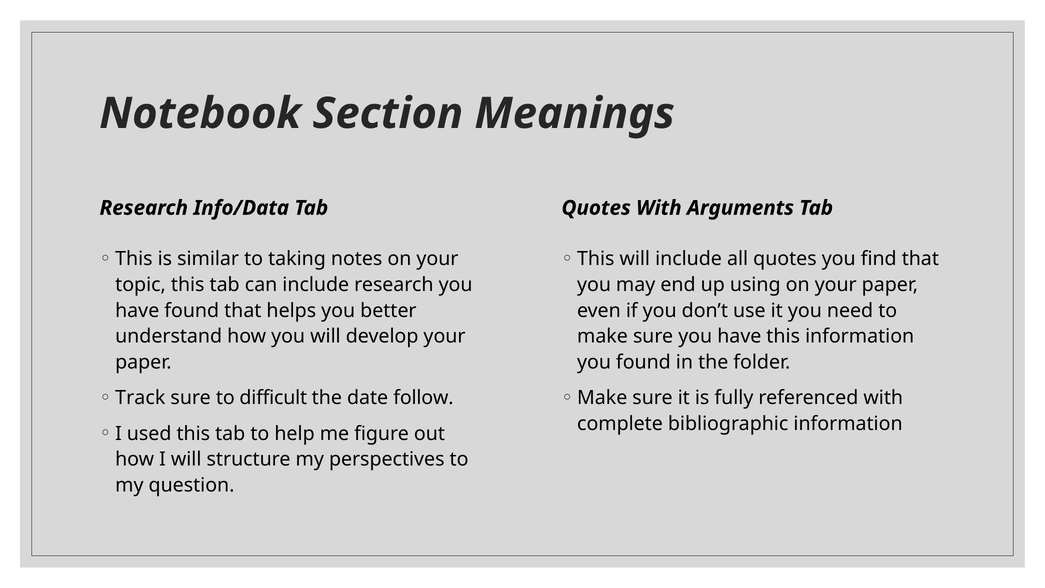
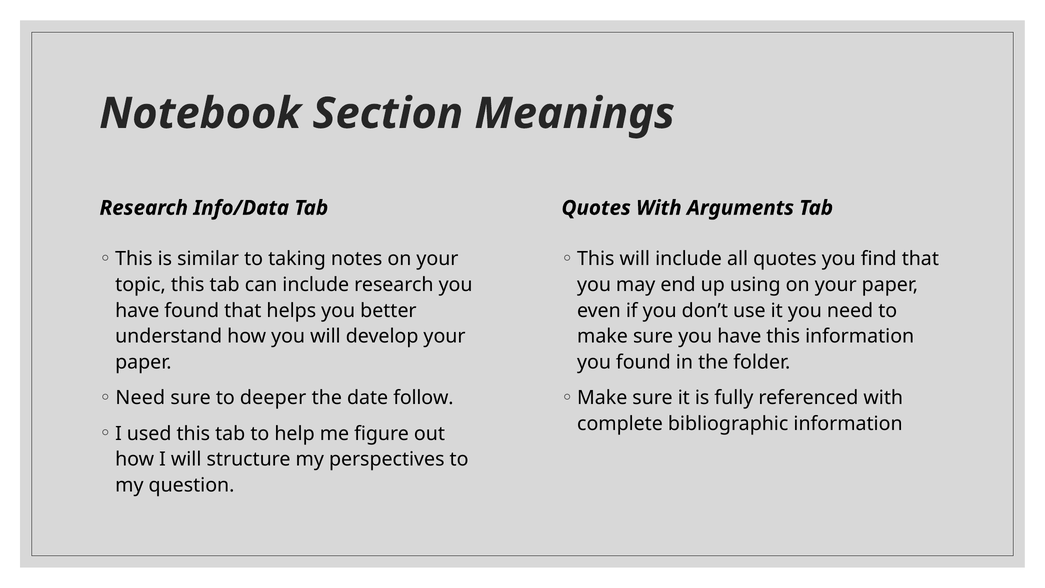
Track at (140, 398): Track -> Need
difficult: difficult -> deeper
